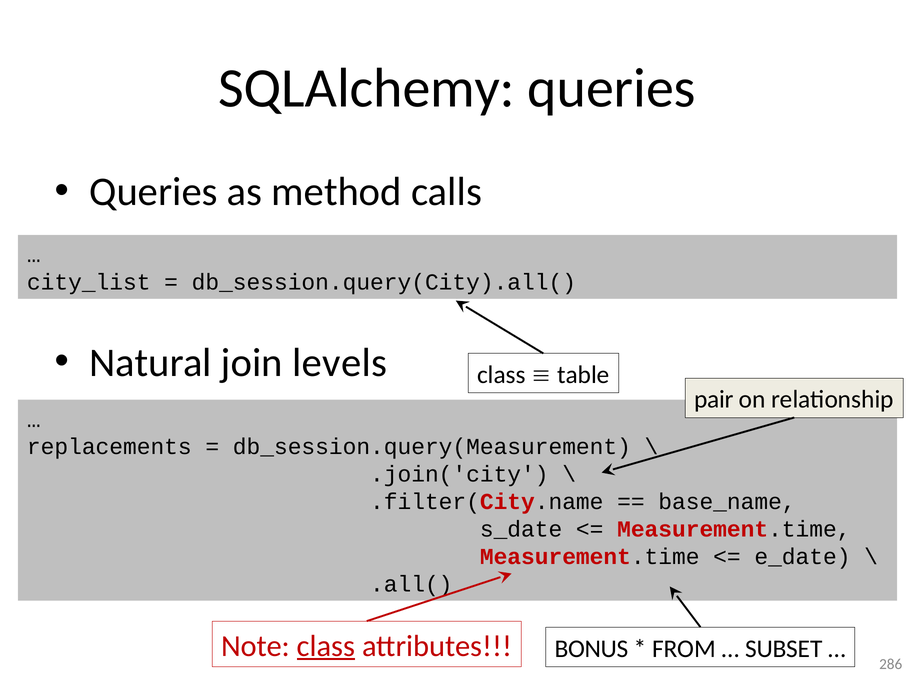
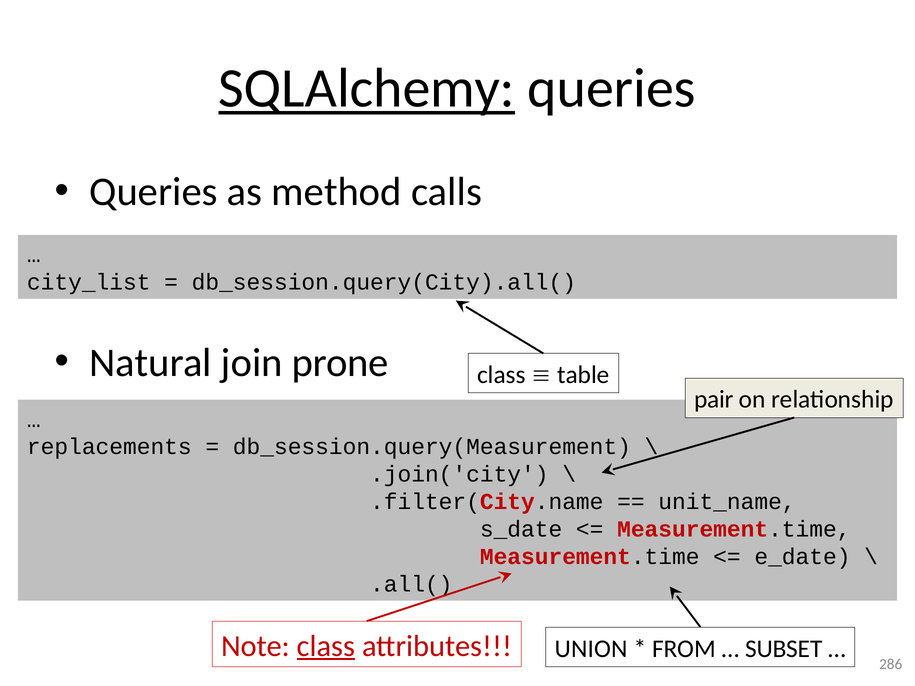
SQLAlchemy underline: none -> present
levels: levels -> prone
base_name: base_name -> unit_name
BONUS: BONUS -> UNION
